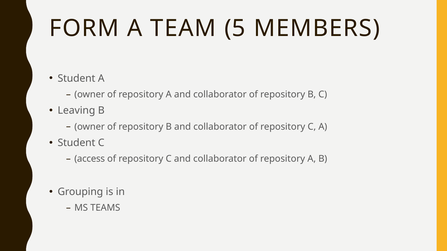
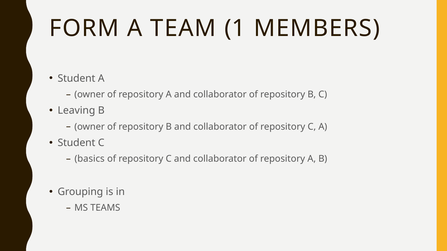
5: 5 -> 1
access: access -> basics
